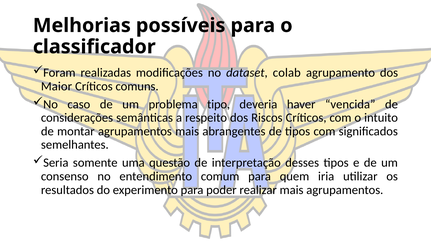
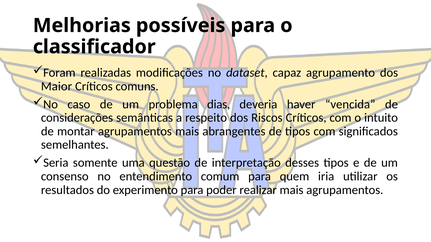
colab: colab -> capaz
tipo: tipo -> dias
